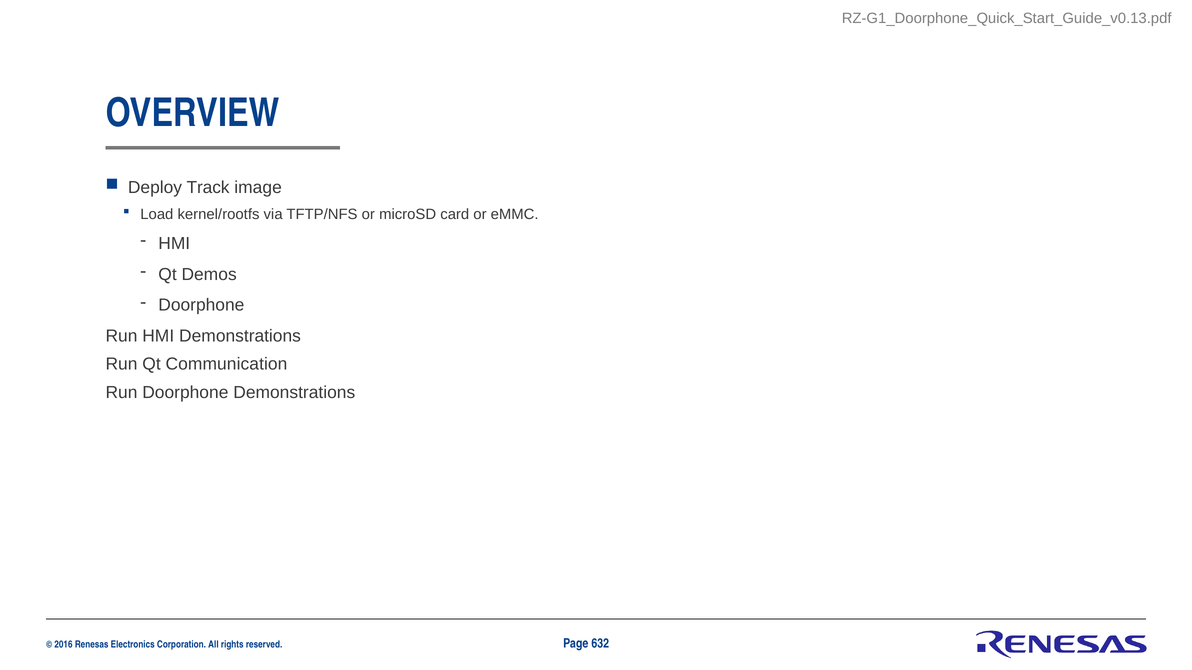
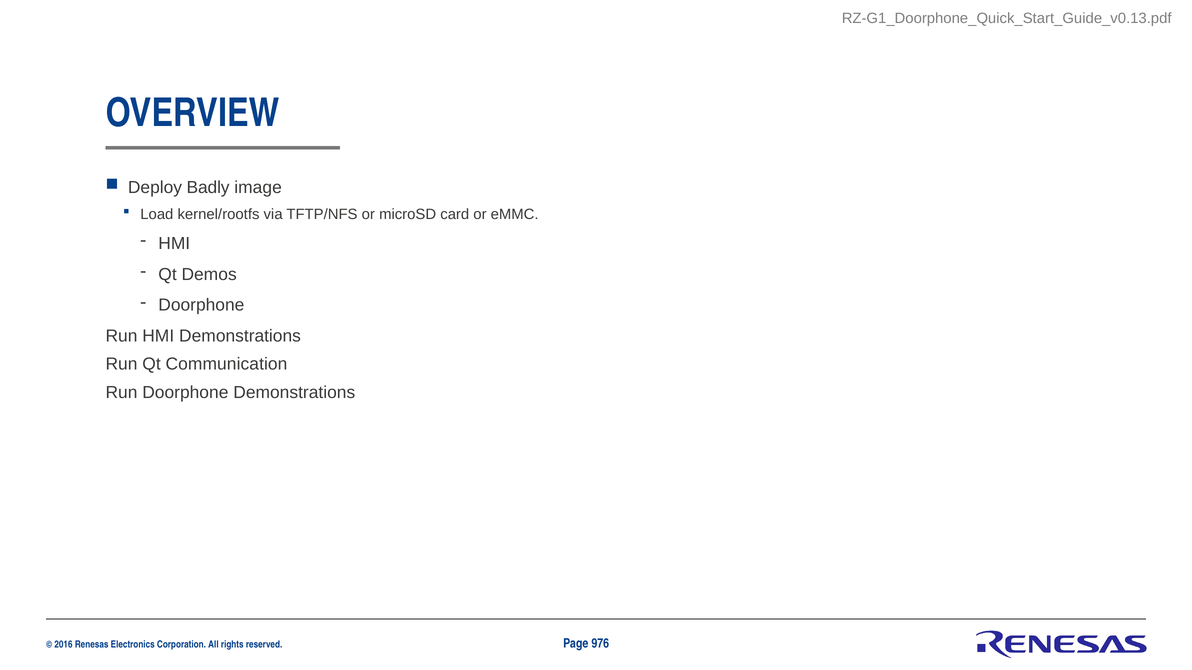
Track: Track -> Badly
632: 632 -> 976
